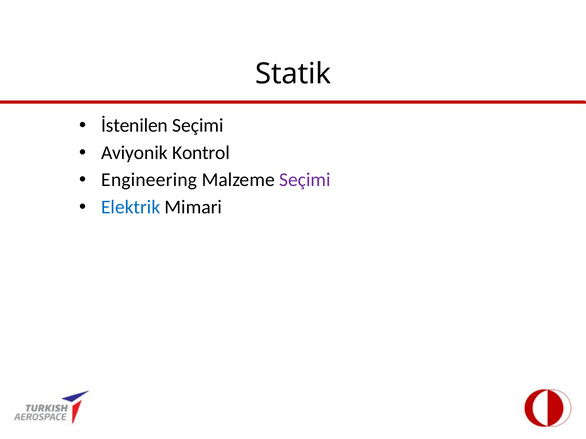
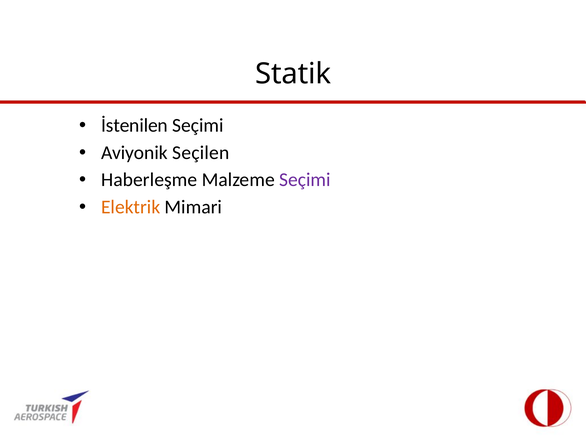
Kontrol: Kontrol -> Seçilen
Engineering: Engineering -> Haberleşme
Elektrik colour: blue -> orange
